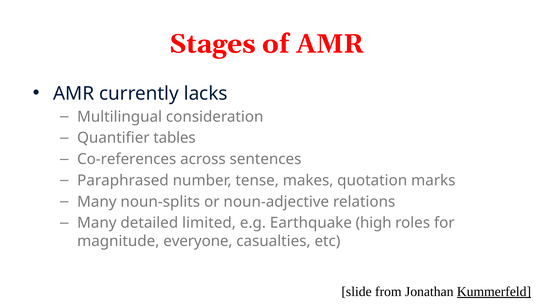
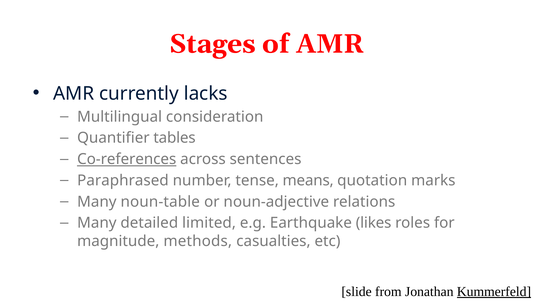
Co-references underline: none -> present
makes: makes -> means
noun-splits: noun-splits -> noun-table
high: high -> likes
everyone: everyone -> methods
